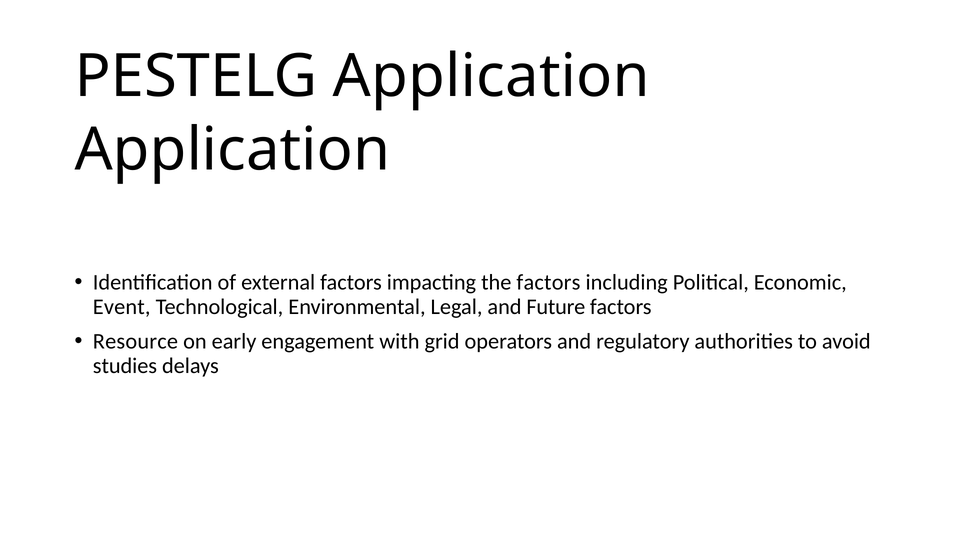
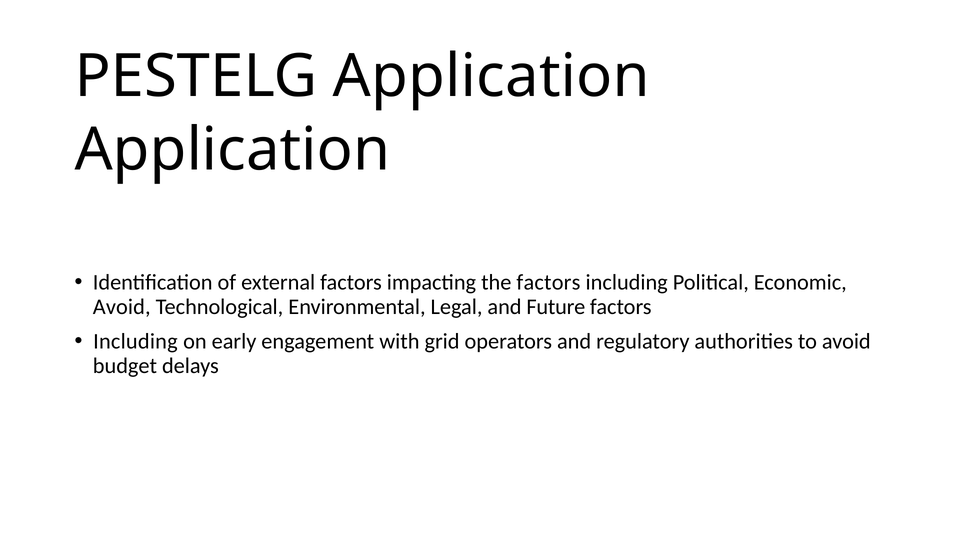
Event at (122, 307): Event -> Avoid
Resource at (135, 342): Resource -> Including
studies: studies -> budget
